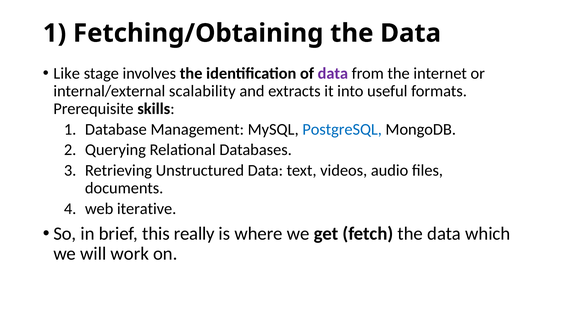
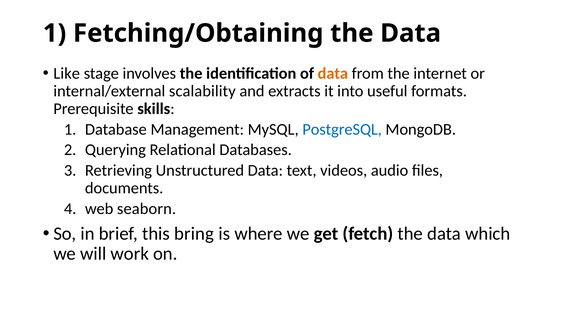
data at (333, 73) colour: purple -> orange
iterative: iterative -> seaborn
really: really -> bring
